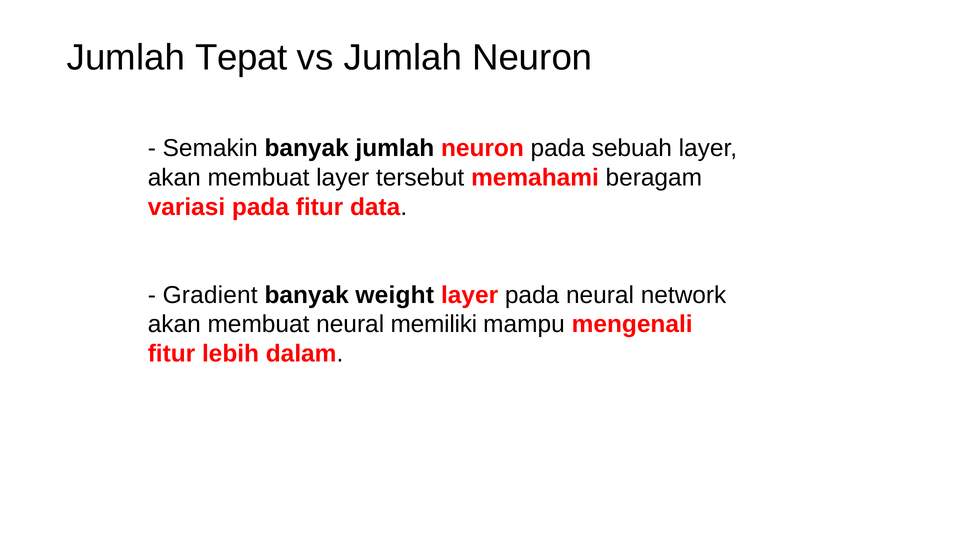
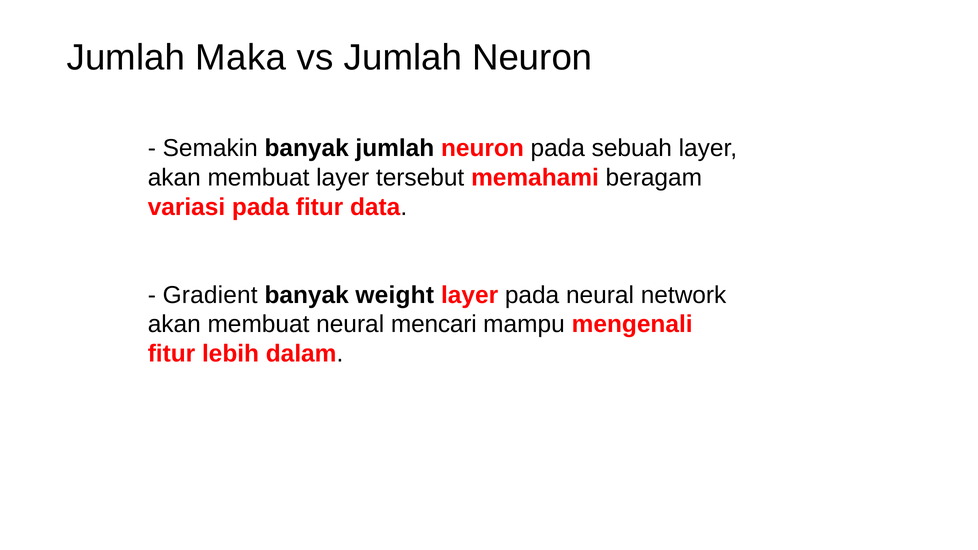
Tepat: Tepat -> Maka
memiliki: memiliki -> mencari
